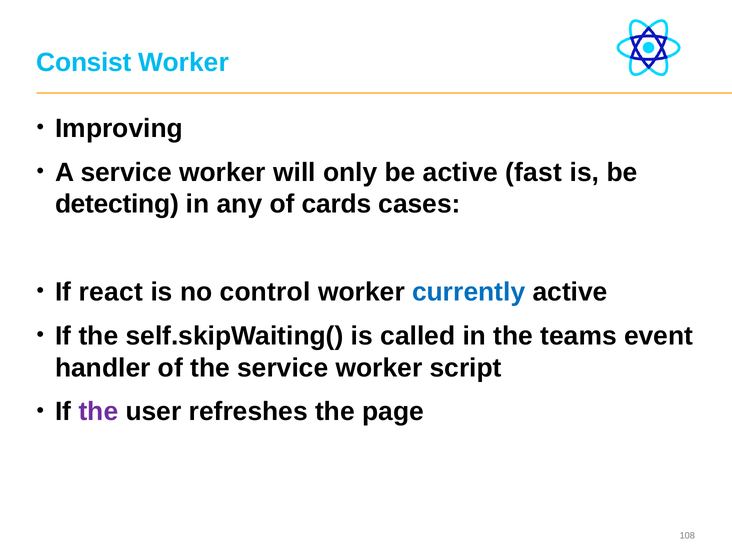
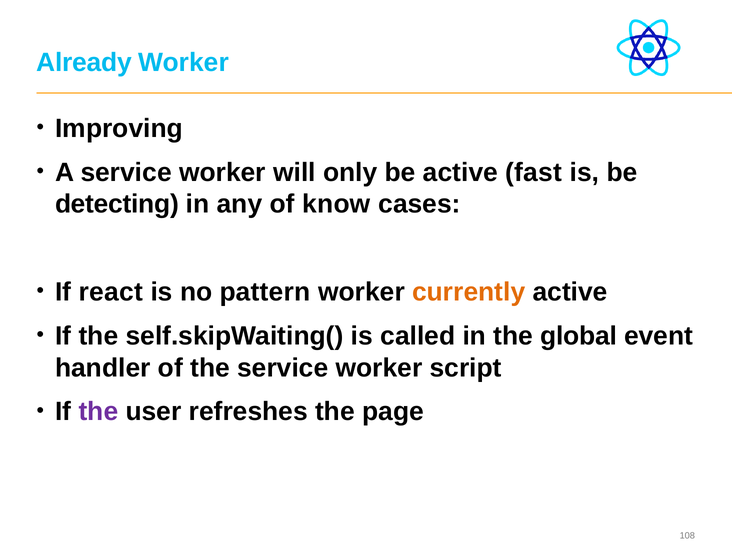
Consist: Consist -> Already
cards: cards -> know
control: control -> pattern
currently colour: blue -> orange
teams: teams -> global
